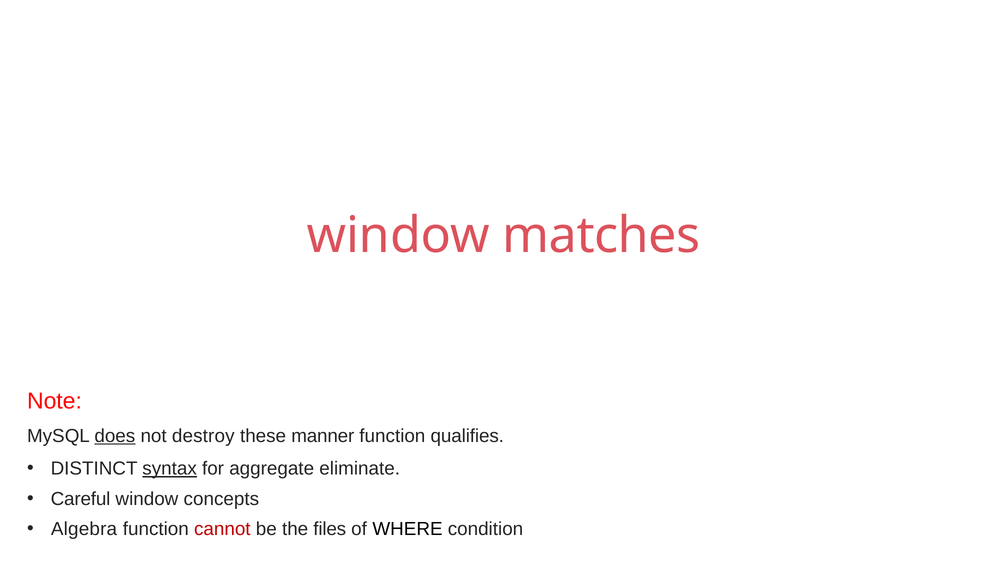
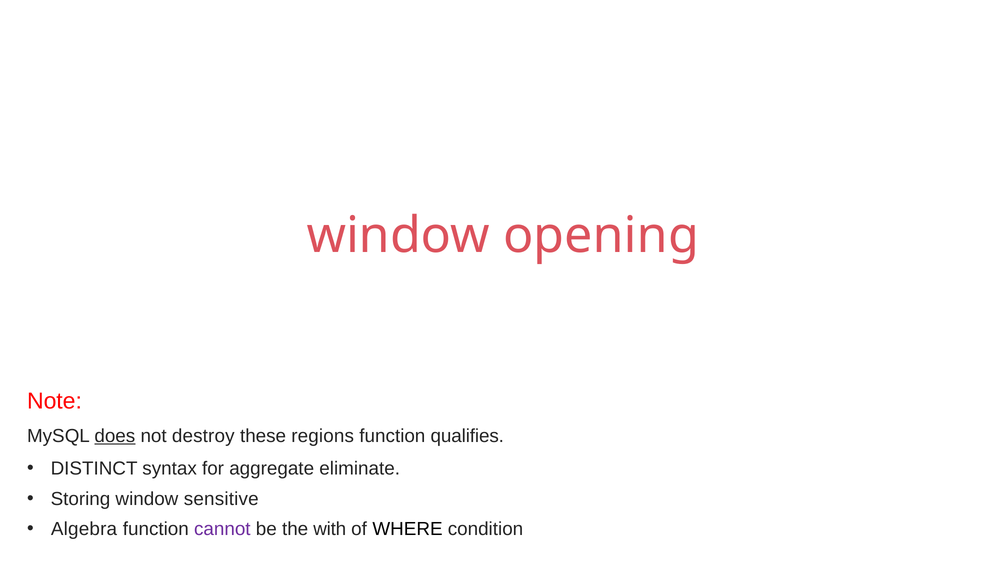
matches: matches -> opening
manner: manner -> regions
syntax underline: present -> none
Careful: Careful -> Storing
concepts: concepts -> sensitive
cannot colour: red -> purple
files: files -> with
